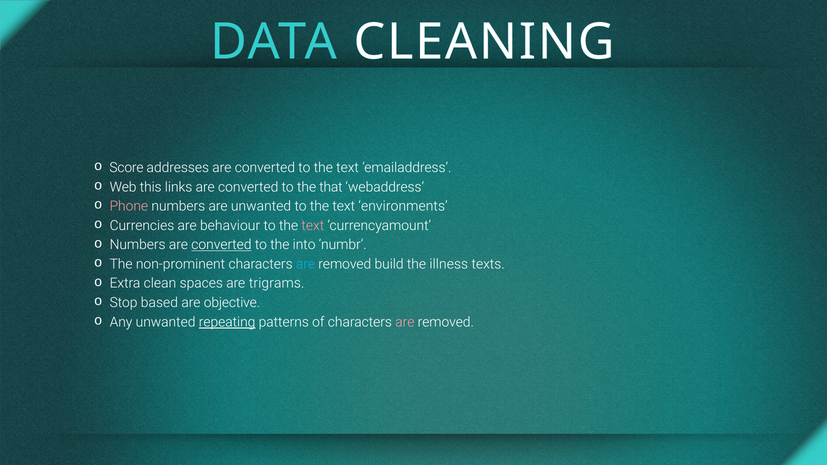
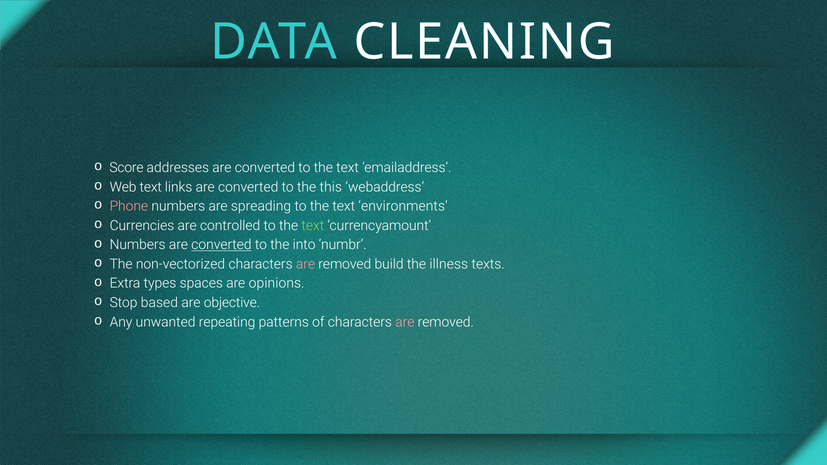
Web this: this -> text
that: that -> this
are unwanted: unwanted -> spreading
behaviour: behaviour -> controlled
text at (313, 226) colour: pink -> light green
non-prominent: non-prominent -> non-vectorized
are at (306, 264) colour: light blue -> pink
clean: clean -> types
trigrams: trigrams -> opinions
repeating underline: present -> none
